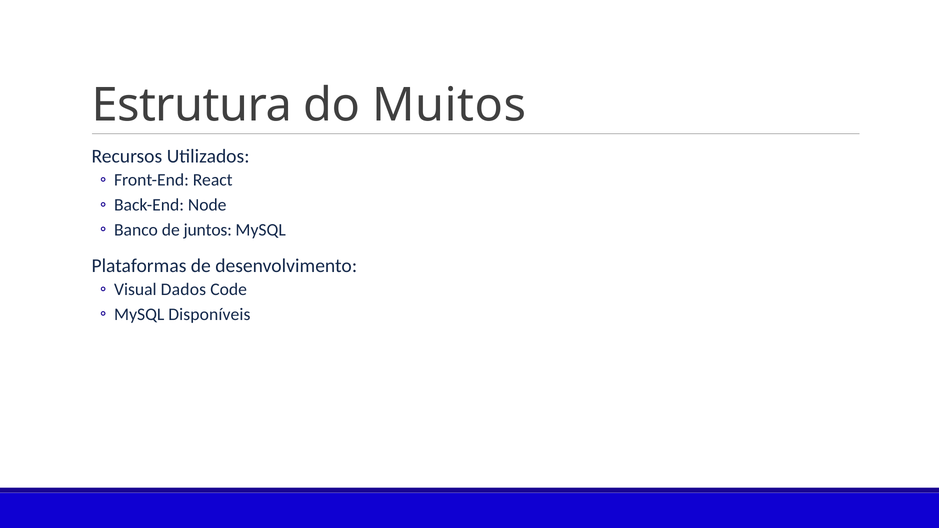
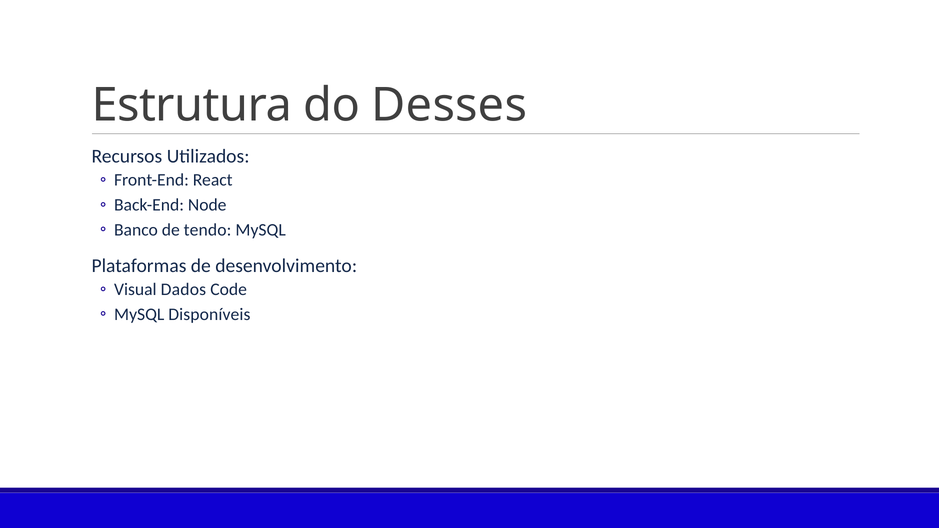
Muitos: Muitos -> Desses
juntos: juntos -> tendo
